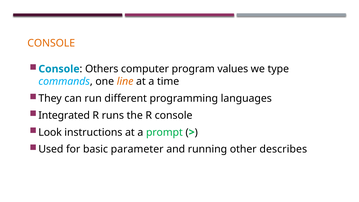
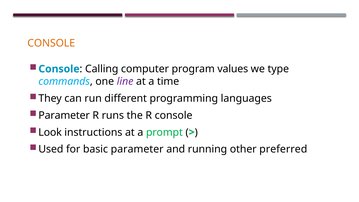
Others: Others -> Calling
line colour: orange -> purple
Integrated at (64, 115): Integrated -> Parameter
describes: describes -> preferred
